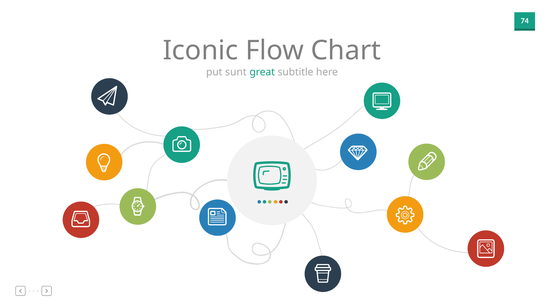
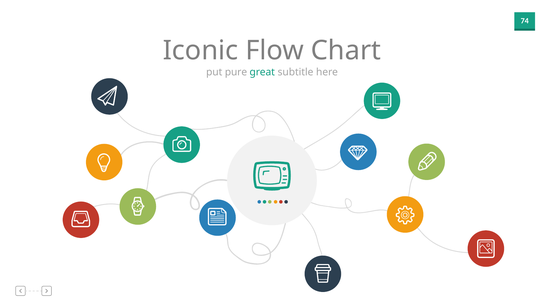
sunt: sunt -> pure
